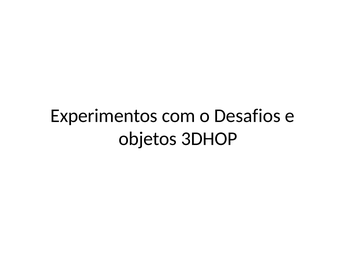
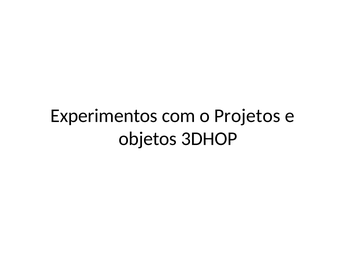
Desafios: Desafios -> Projetos
